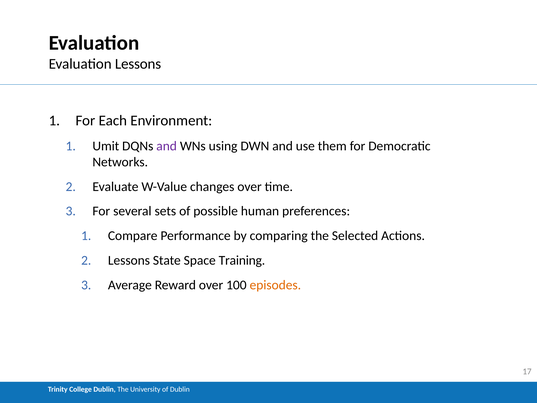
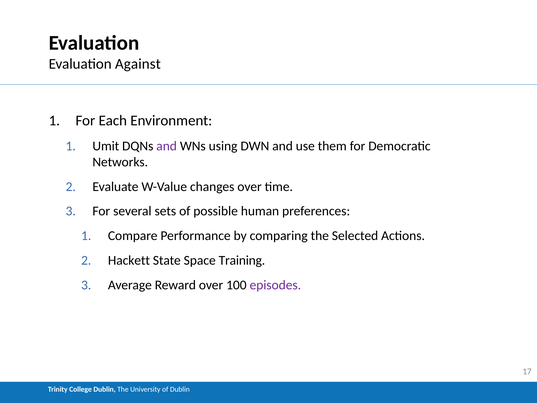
Evaluation Lessons: Lessons -> Against
Lessons at (129, 260): Lessons -> Hackett
episodes colour: orange -> purple
